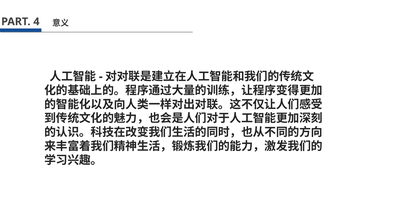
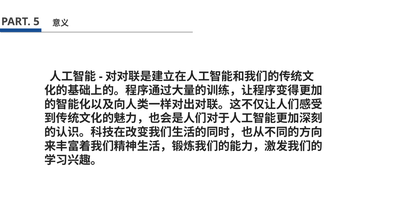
4: 4 -> 5
